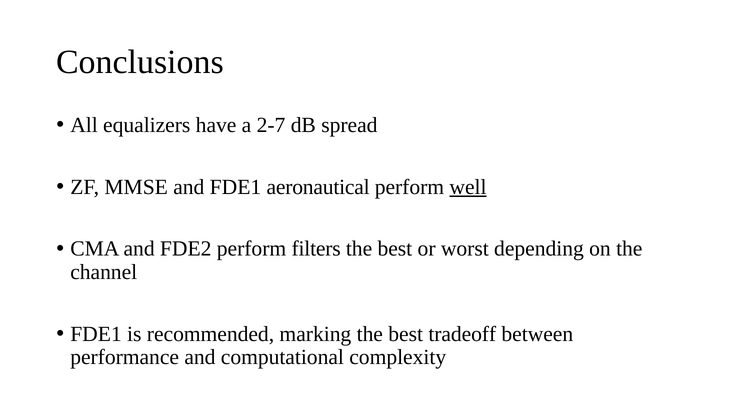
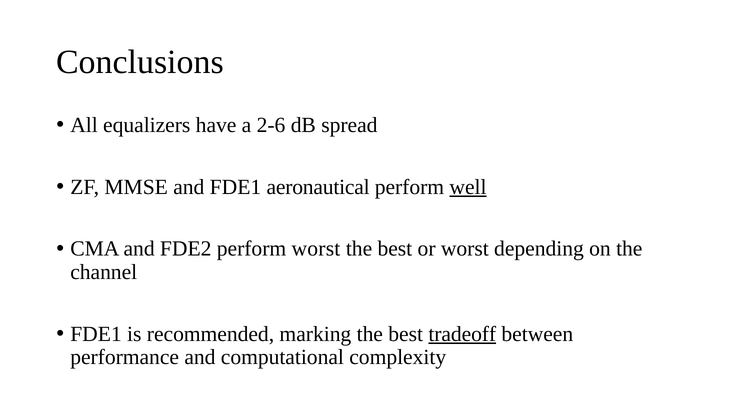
2-7: 2-7 -> 2-6
perform filters: filters -> worst
tradeoff underline: none -> present
